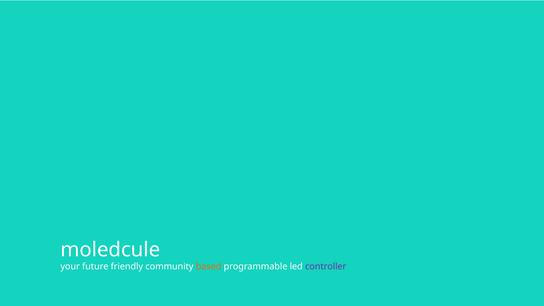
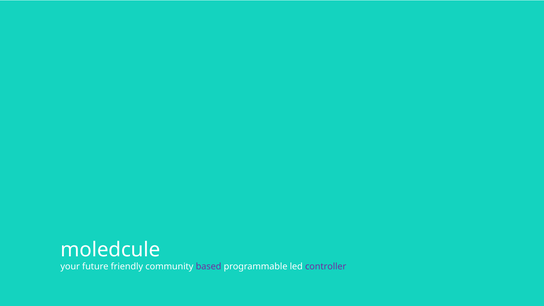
based colour: orange -> purple
